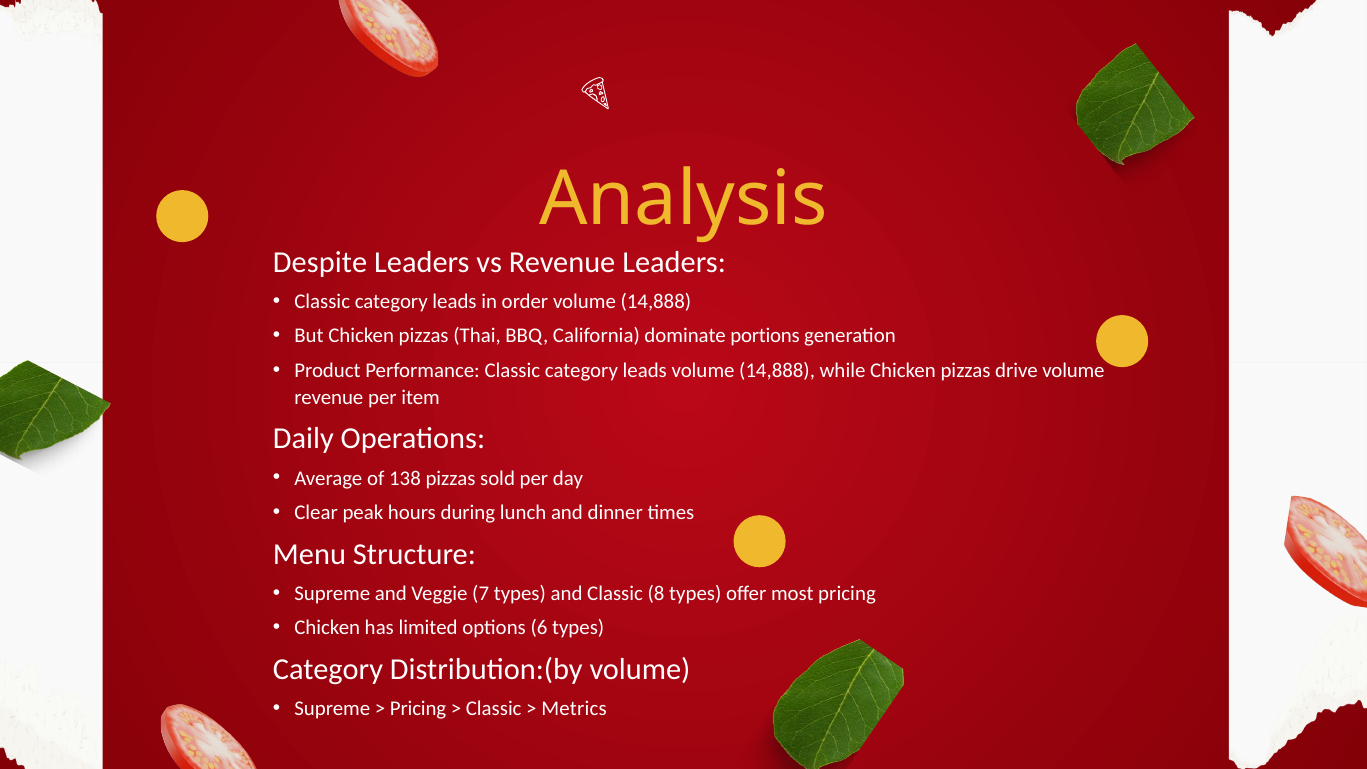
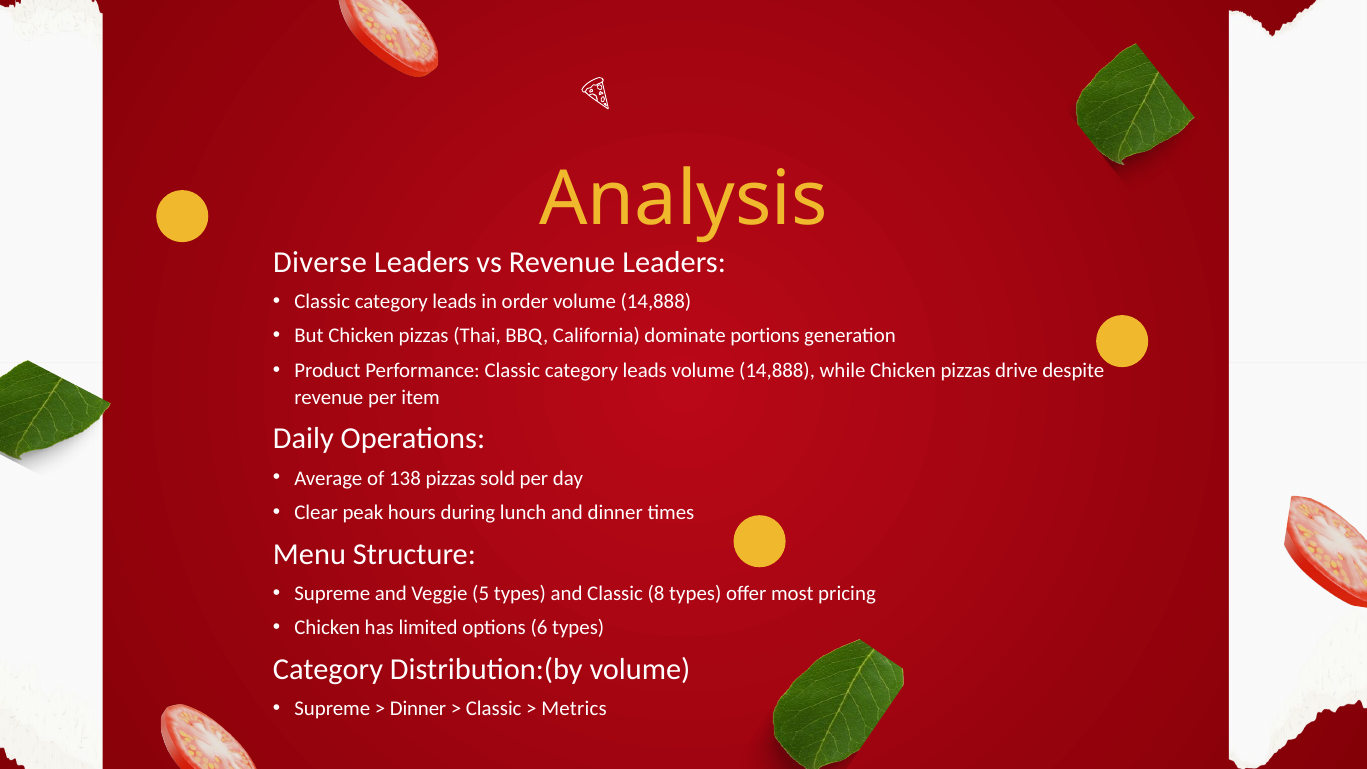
Despite: Despite -> Diverse
drive volume: volume -> despite
7: 7 -> 5
Pricing at (418, 709): Pricing -> Dinner
